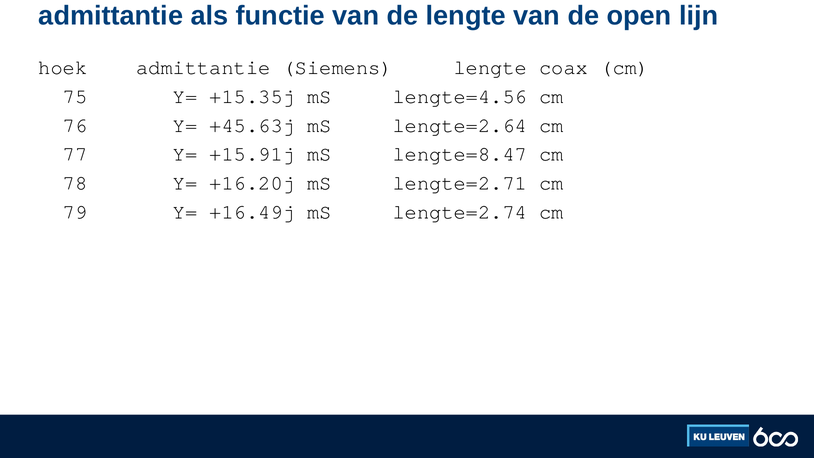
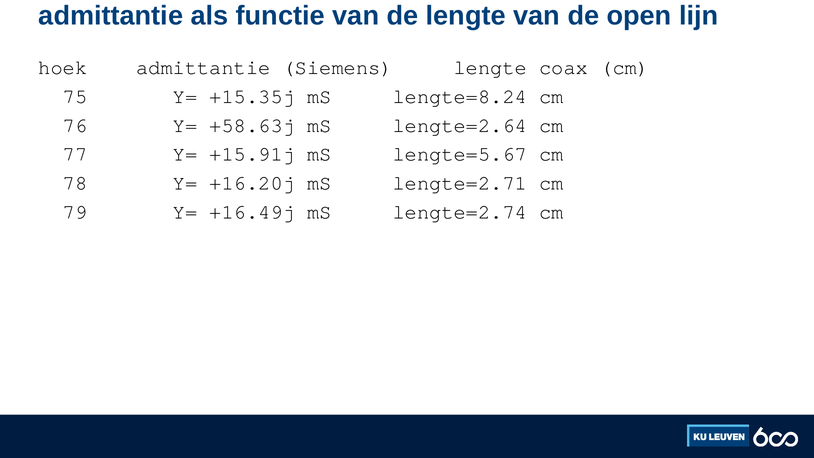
lengte=4.56: lengte=4.56 -> lengte=8.24
+45.63j: +45.63j -> +58.63j
lengte=8.47: lengte=8.47 -> lengte=5.67
